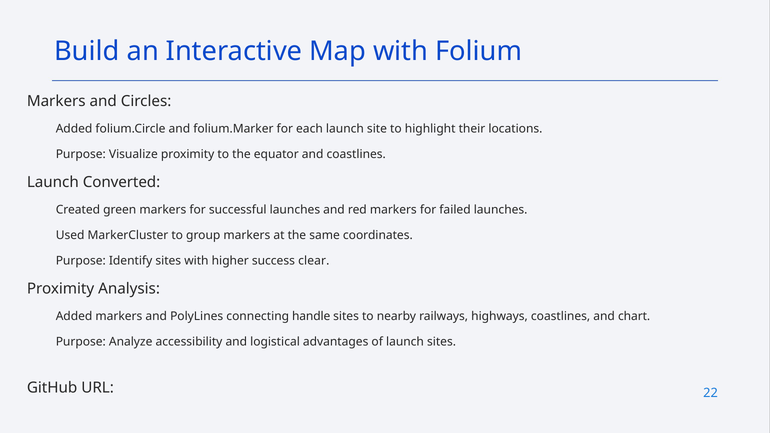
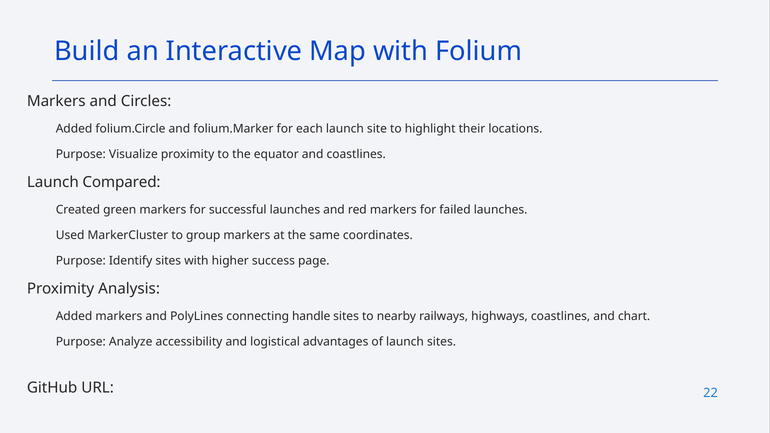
Converted: Converted -> Compared
clear: clear -> page
